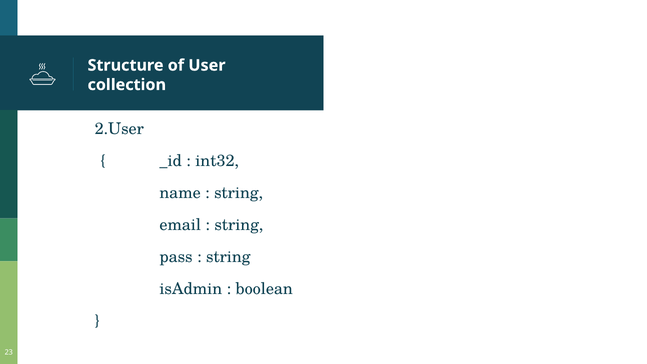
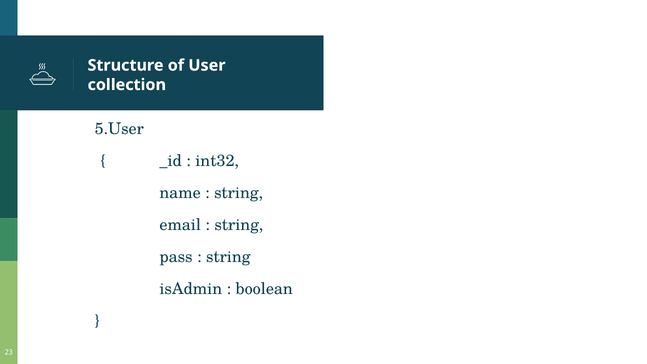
2.User: 2.User -> 5.User
